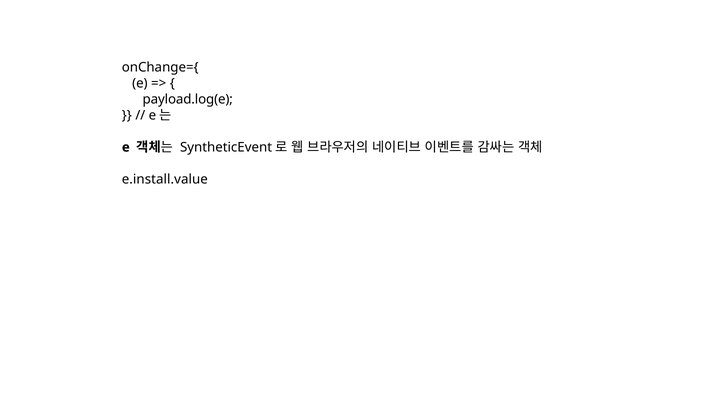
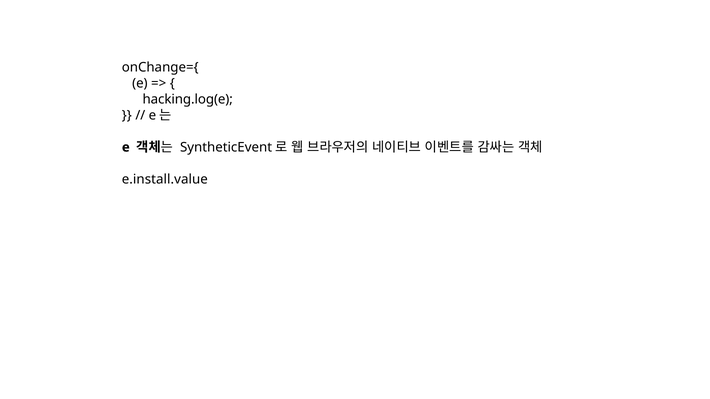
payload.log(e: payload.log(e -> hacking.log(e
